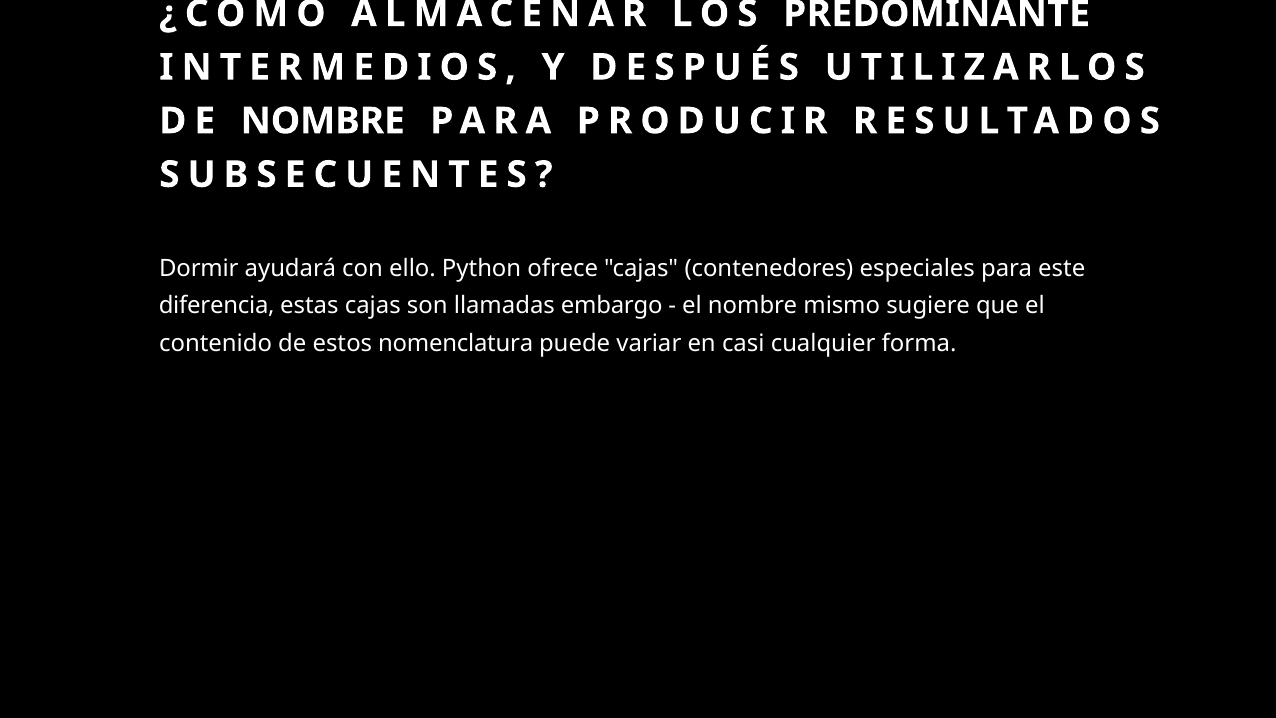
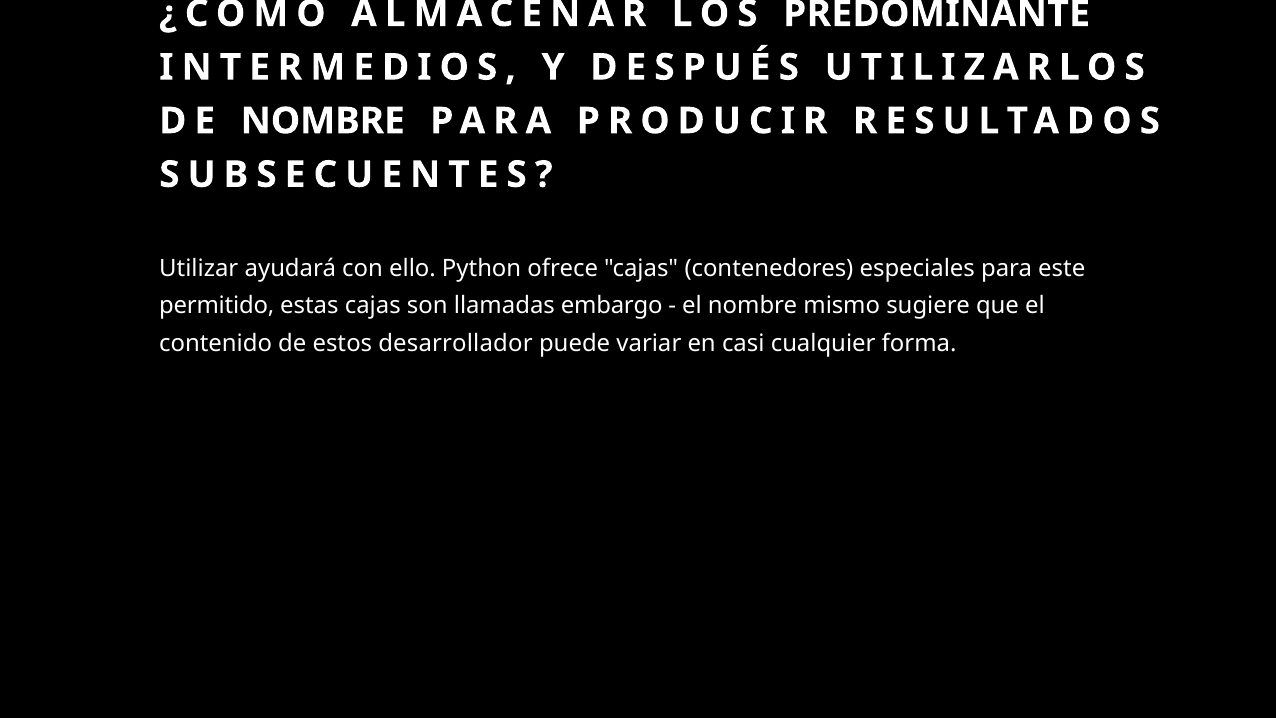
Dormir: Dormir -> Utilizar
diferencia: diferencia -> permitido
nomenclatura: nomenclatura -> desarrollador
